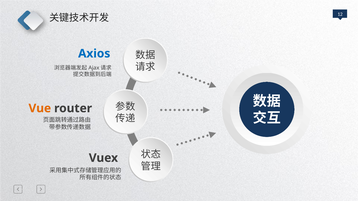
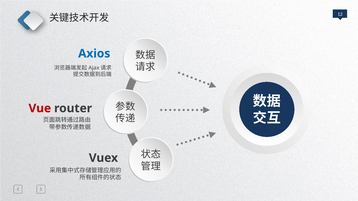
Vue colour: orange -> red
